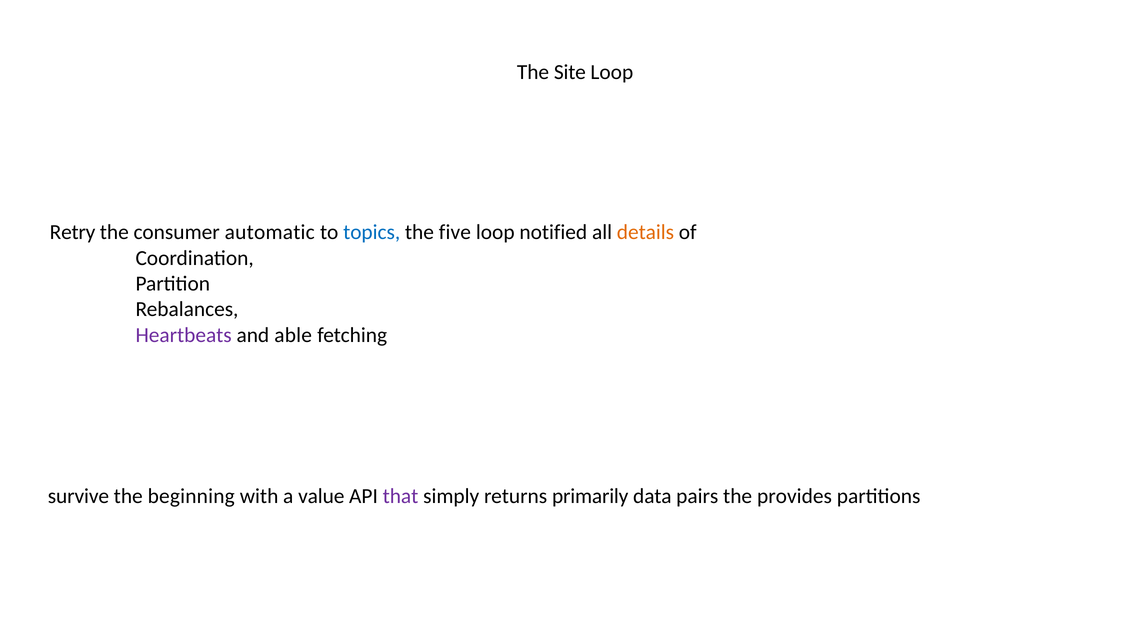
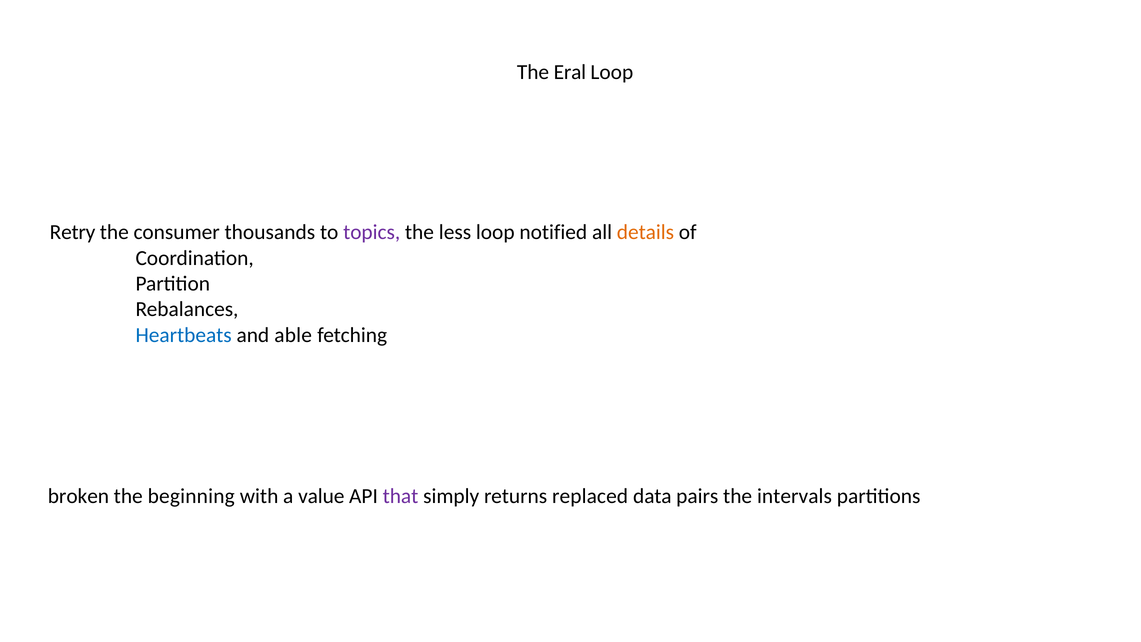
Site: Site -> Eral
automatic: automatic -> thousands
topics colour: blue -> purple
five: five -> less
Heartbeats colour: purple -> blue
survive: survive -> broken
primarily: primarily -> replaced
provides: provides -> intervals
